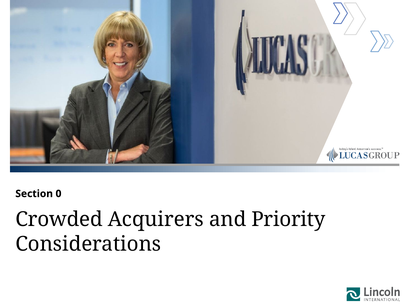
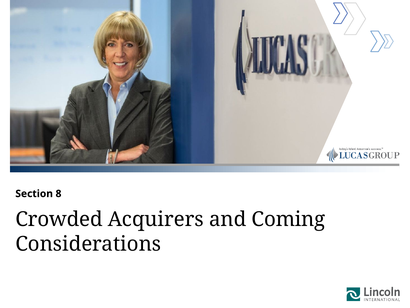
0: 0 -> 8
Priority: Priority -> Coming
